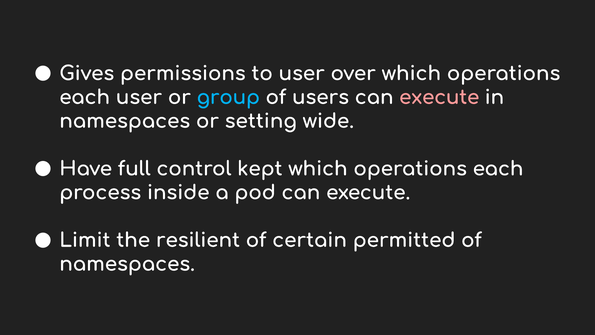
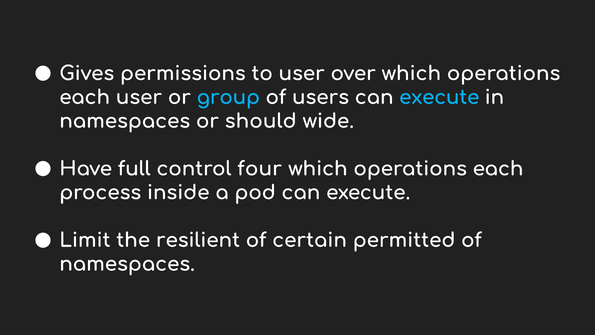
execute at (439, 97) colour: pink -> light blue
setting: setting -> should
kept: kept -> four
